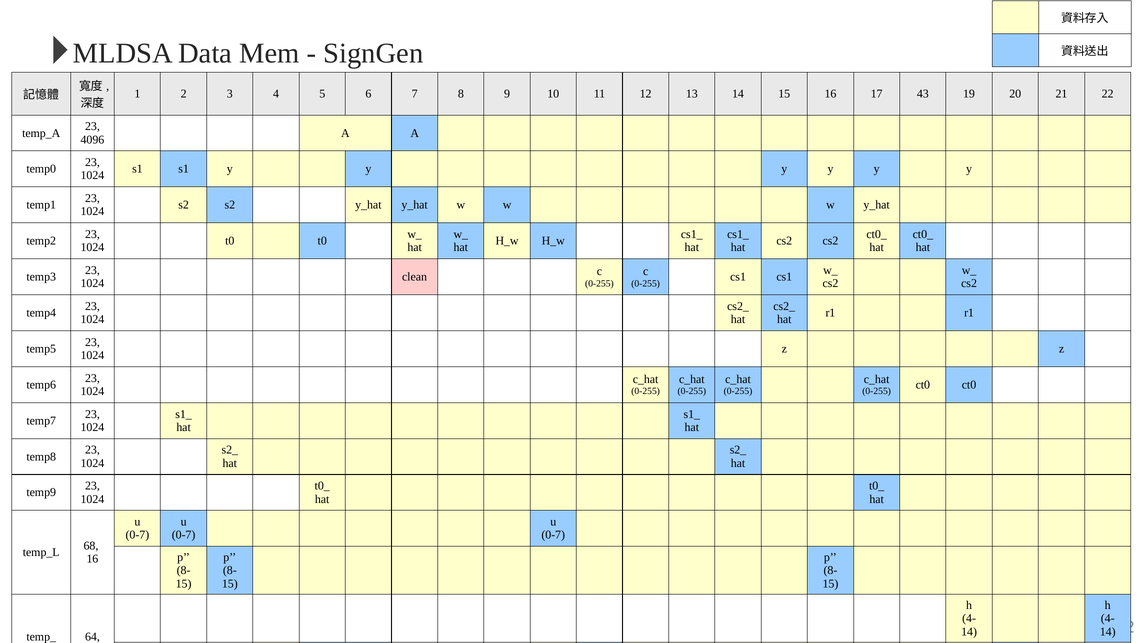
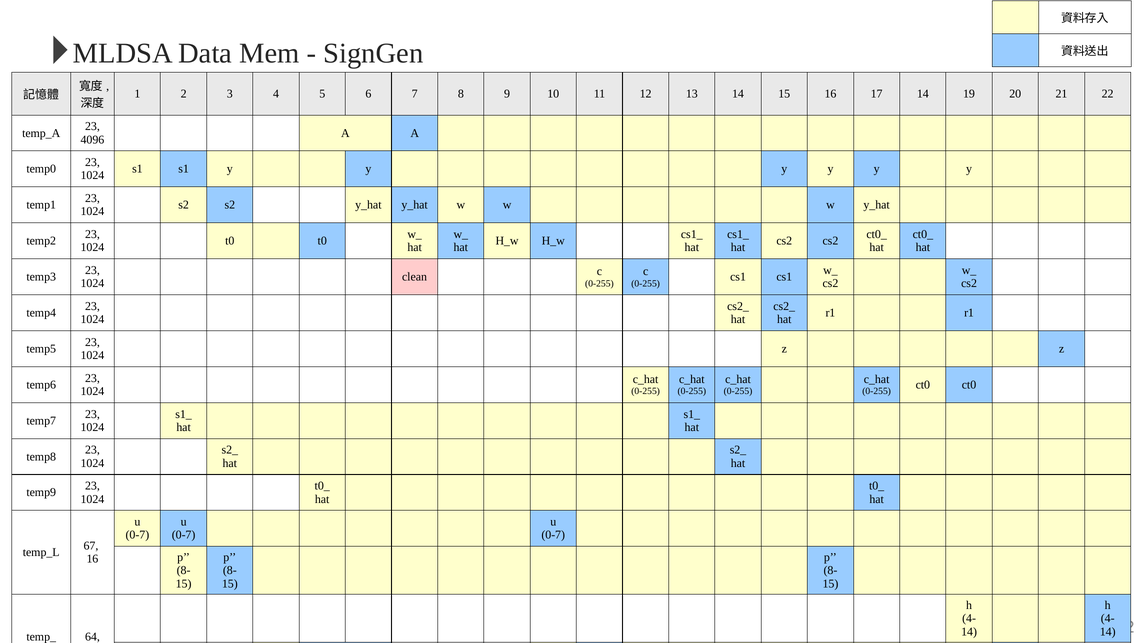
17 43: 43 -> 14
68: 68 -> 67
